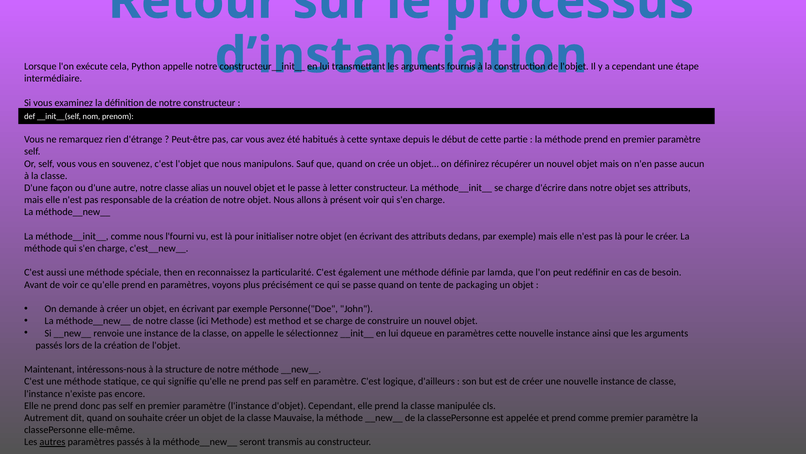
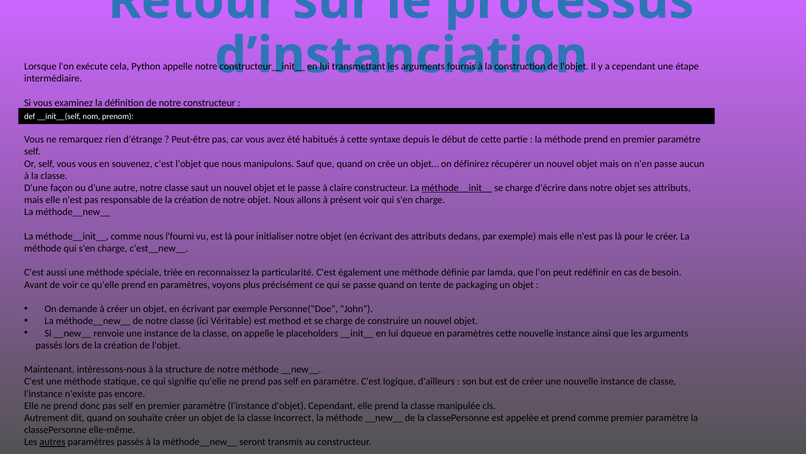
alias: alias -> saut
letter: letter -> claire
méthode__init__ at (457, 188) underline: none -> present
then: then -> triée
Methode: Methode -> Véritable
sélectionnez: sélectionnez -> placeholders
Mauvaise: Mauvaise -> Incorrect
